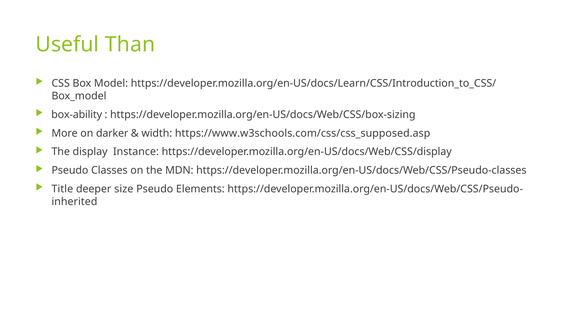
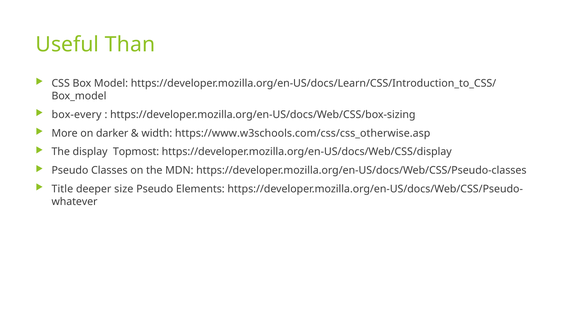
box-ability: box-ability -> box-every
https://www.w3schools.com/css/css_supposed.asp: https://www.w3schools.com/css/css_supposed.asp -> https://www.w3schools.com/css/css_otherwise.asp
Instance: Instance -> Topmost
inherited: inherited -> whatever
